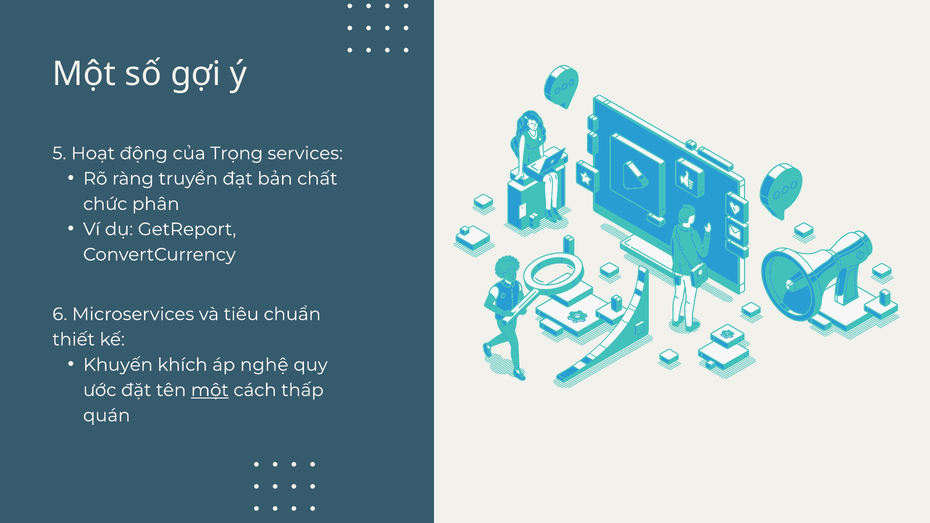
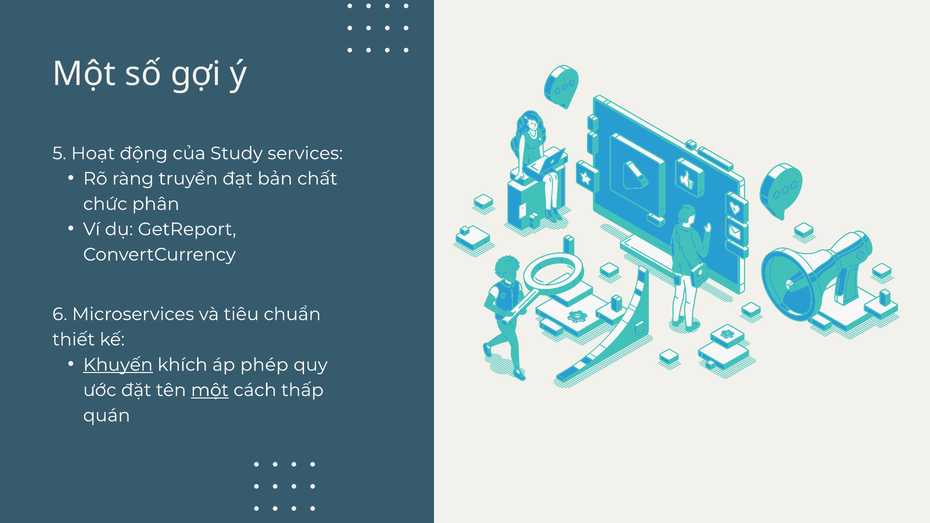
Trọng: Trọng -> Study
Khuyến underline: none -> present
nghệ: nghệ -> phép
